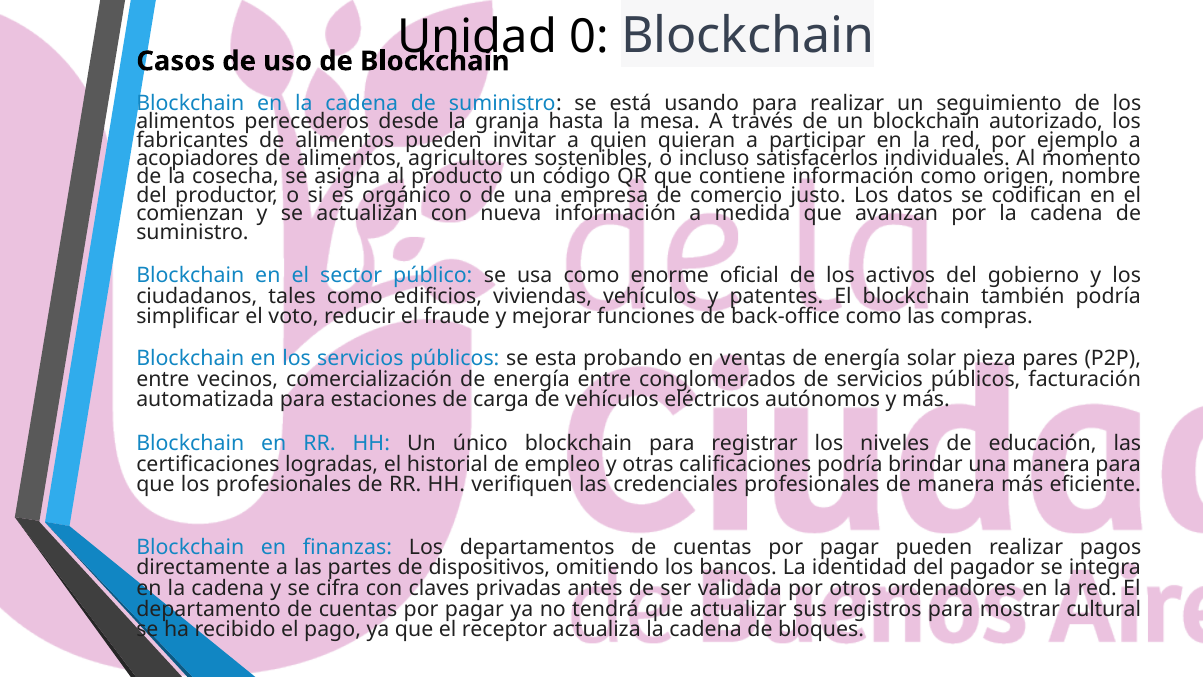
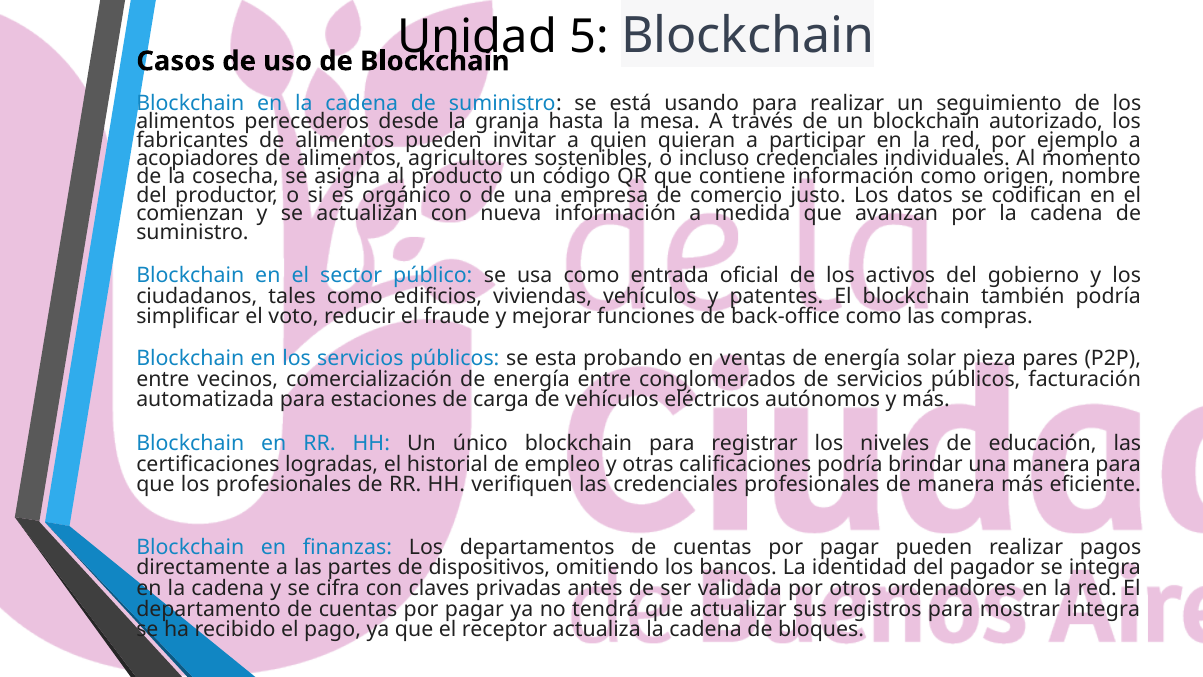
0: 0 -> 5
incluso satisfacerlos: satisfacerlos -> credenciales
enorme: enorme -> entrada
mostrar cultural: cultural -> integra
